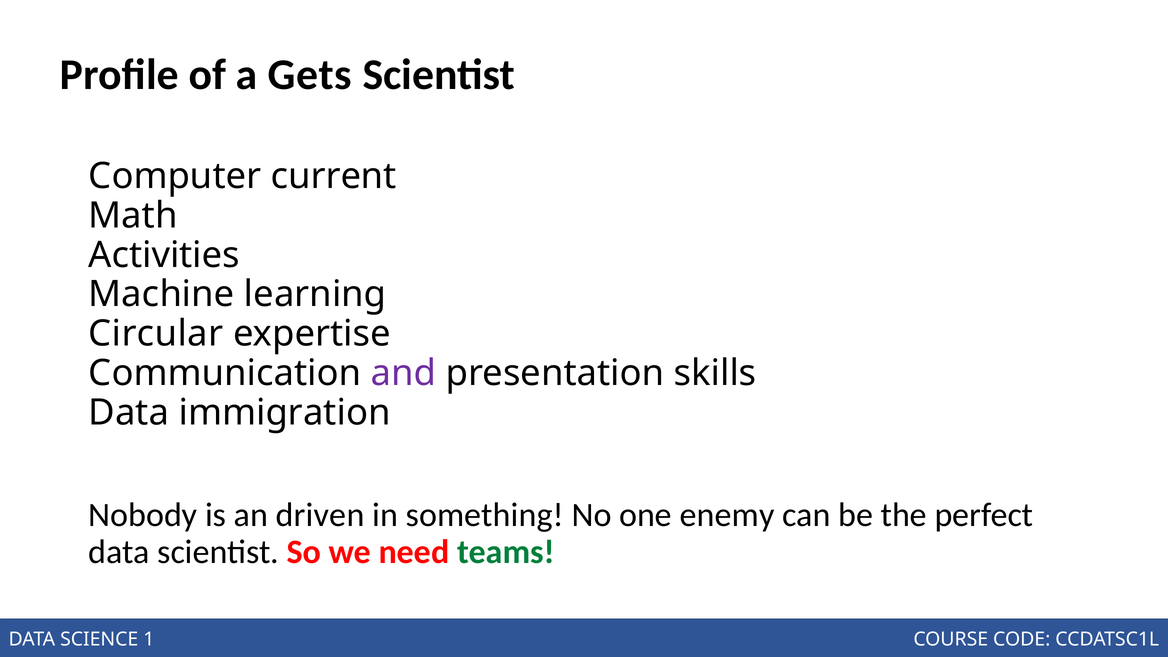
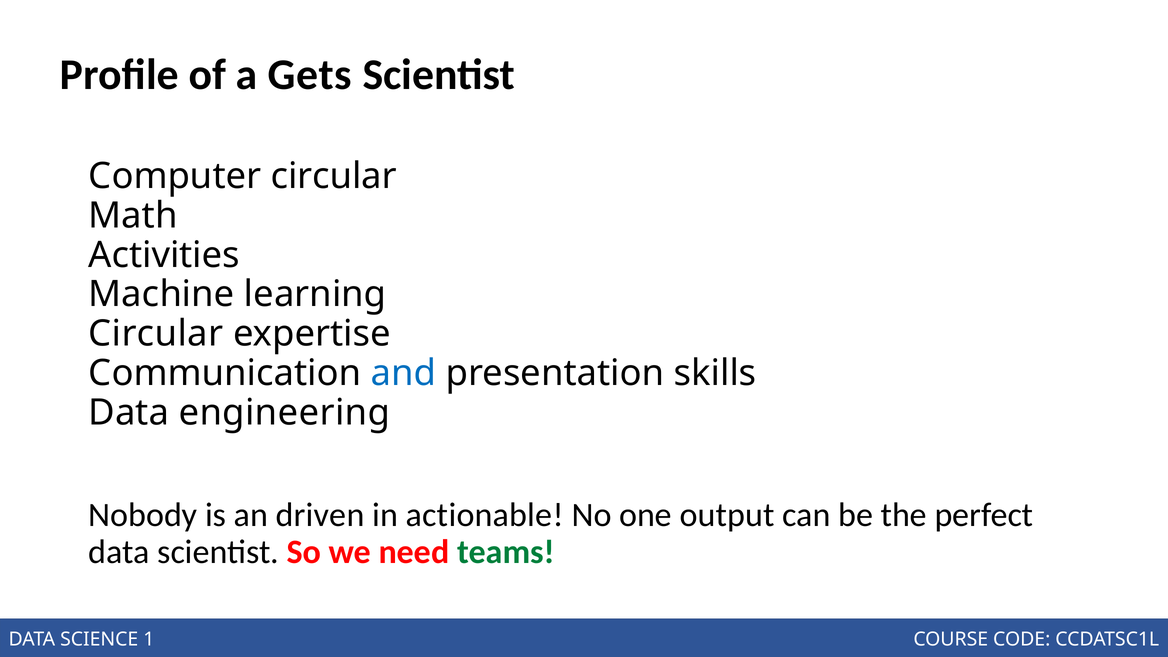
Computer current: current -> circular
and at (404, 373) colour: purple -> blue
immigration: immigration -> engineering
something: something -> actionable
enemy: enemy -> output
